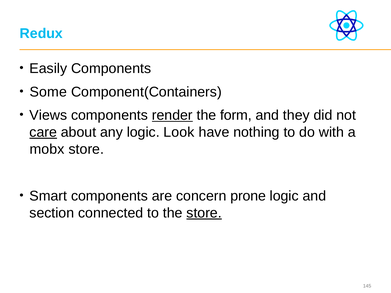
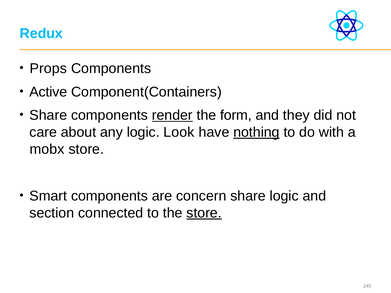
Easily: Easily -> Props
Some: Some -> Active
Views at (48, 115): Views -> Share
care underline: present -> none
nothing underline: none -> present
concern prone: prone -> share
